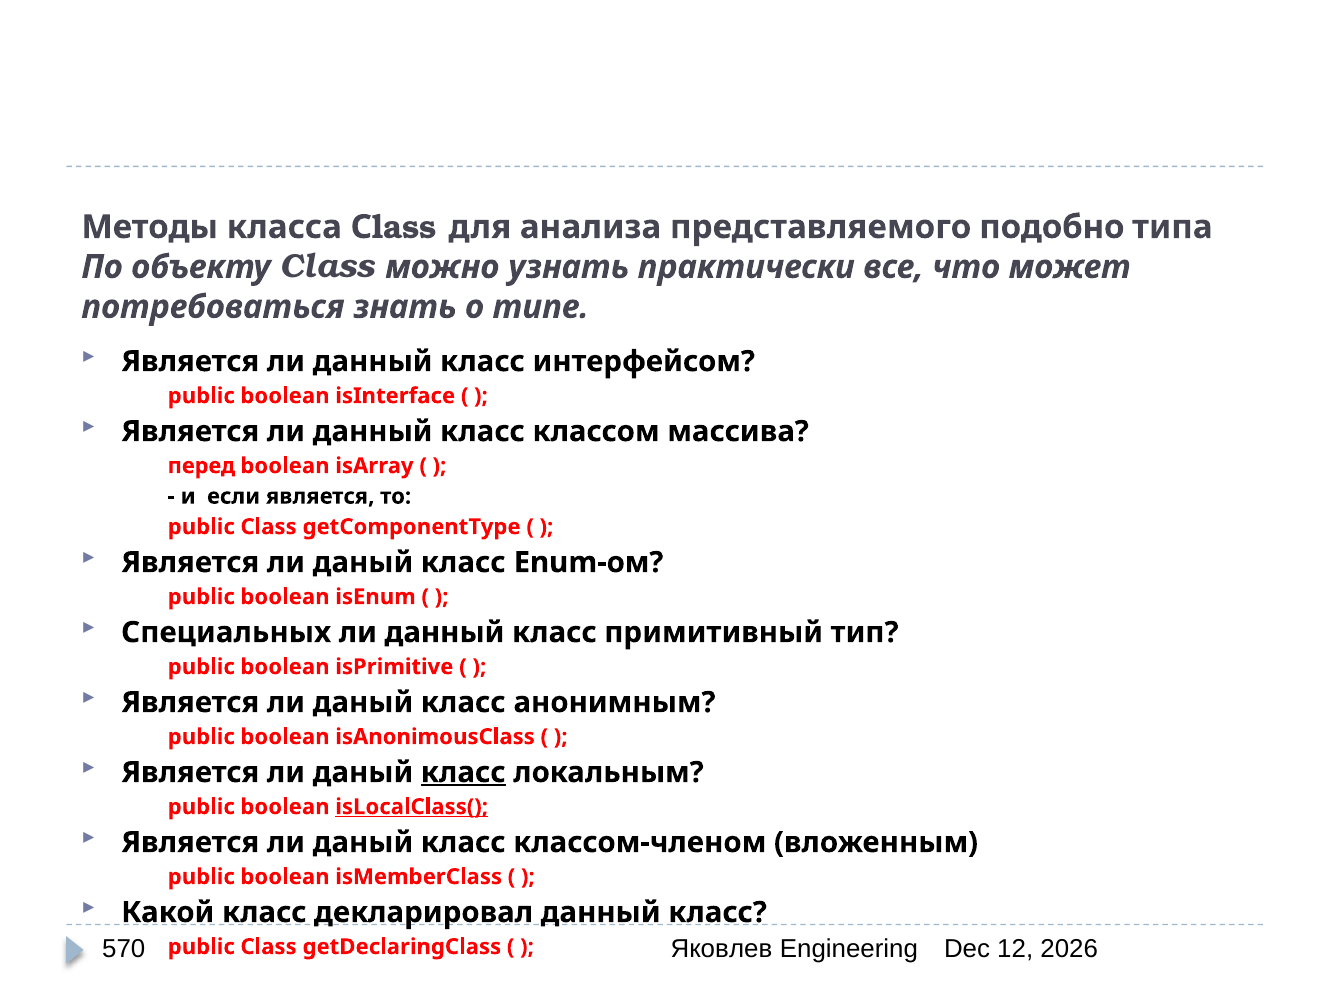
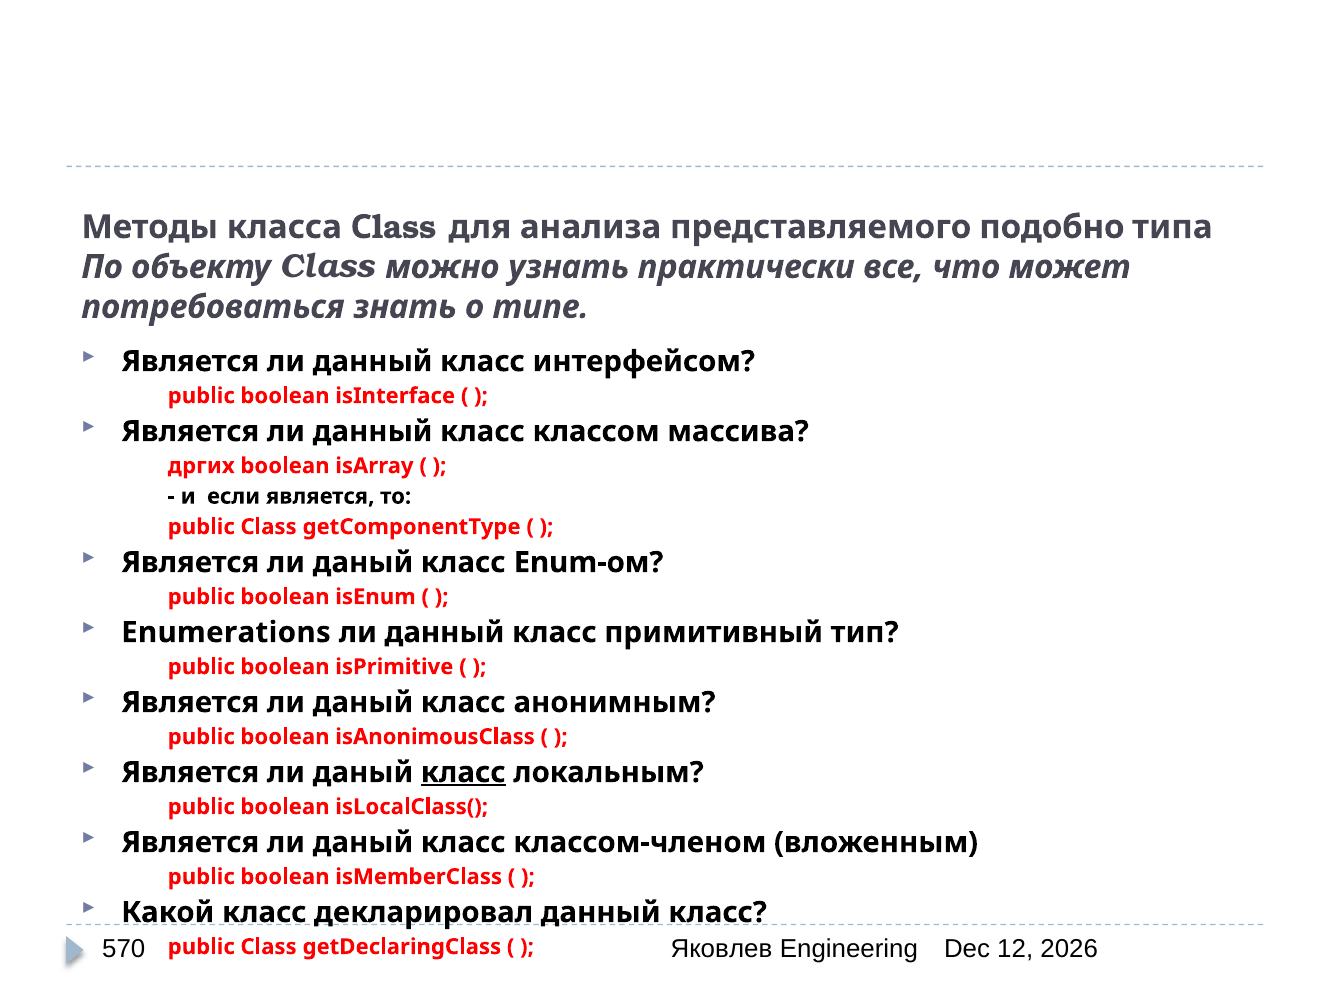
перед: перед -> дргих
Специальных: Специальных -> Enumerations
isLocalClass( underline: present -> none
